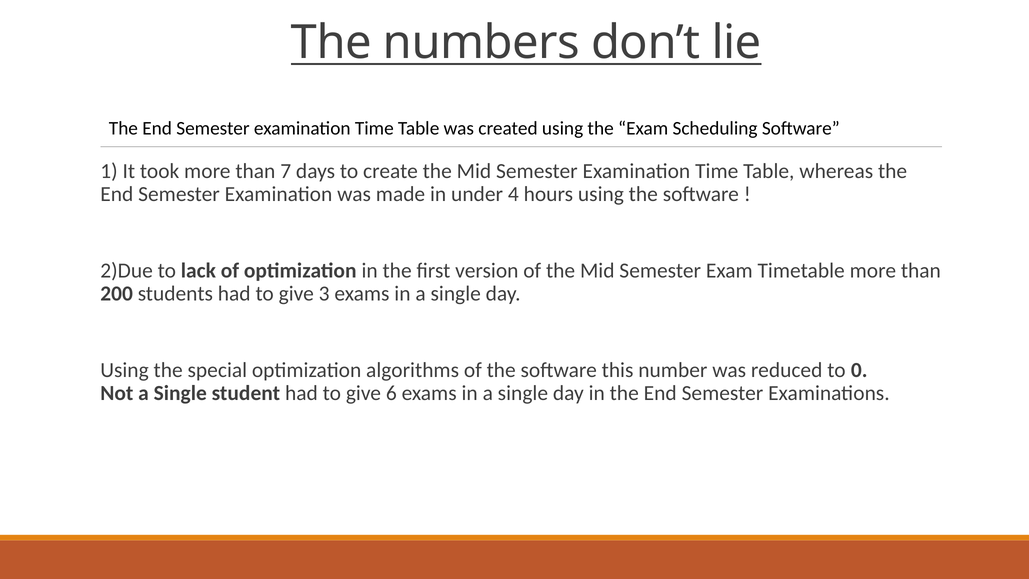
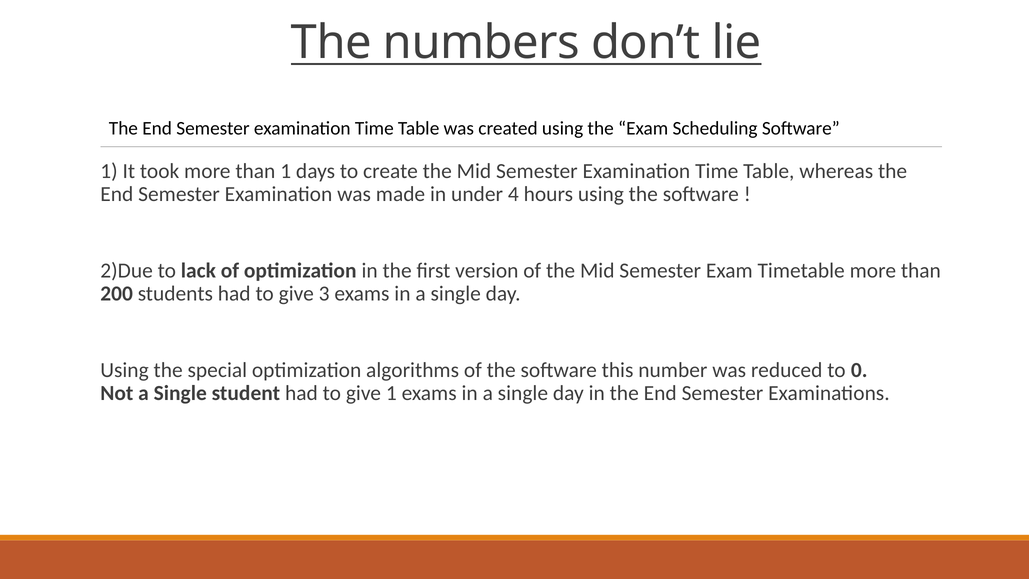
than 7: 7 -> 1
give 6: 6 -> 1
